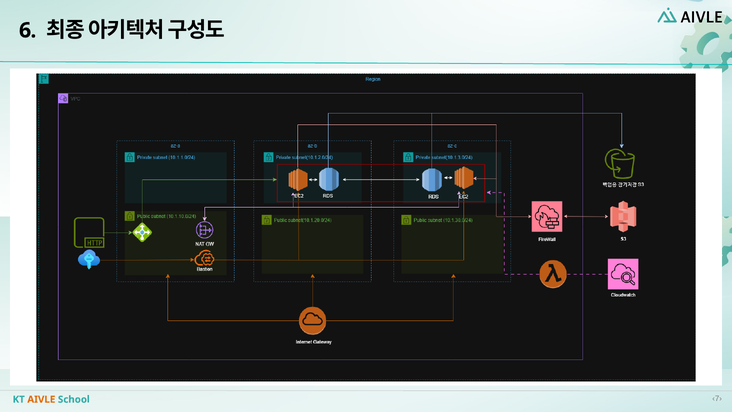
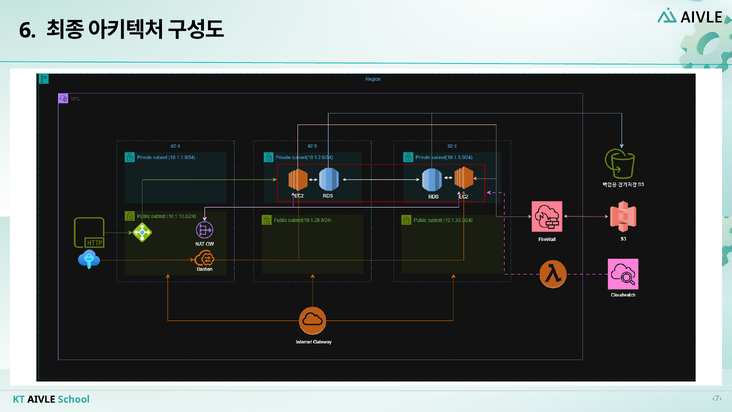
AIVLE colour: orange -> black
